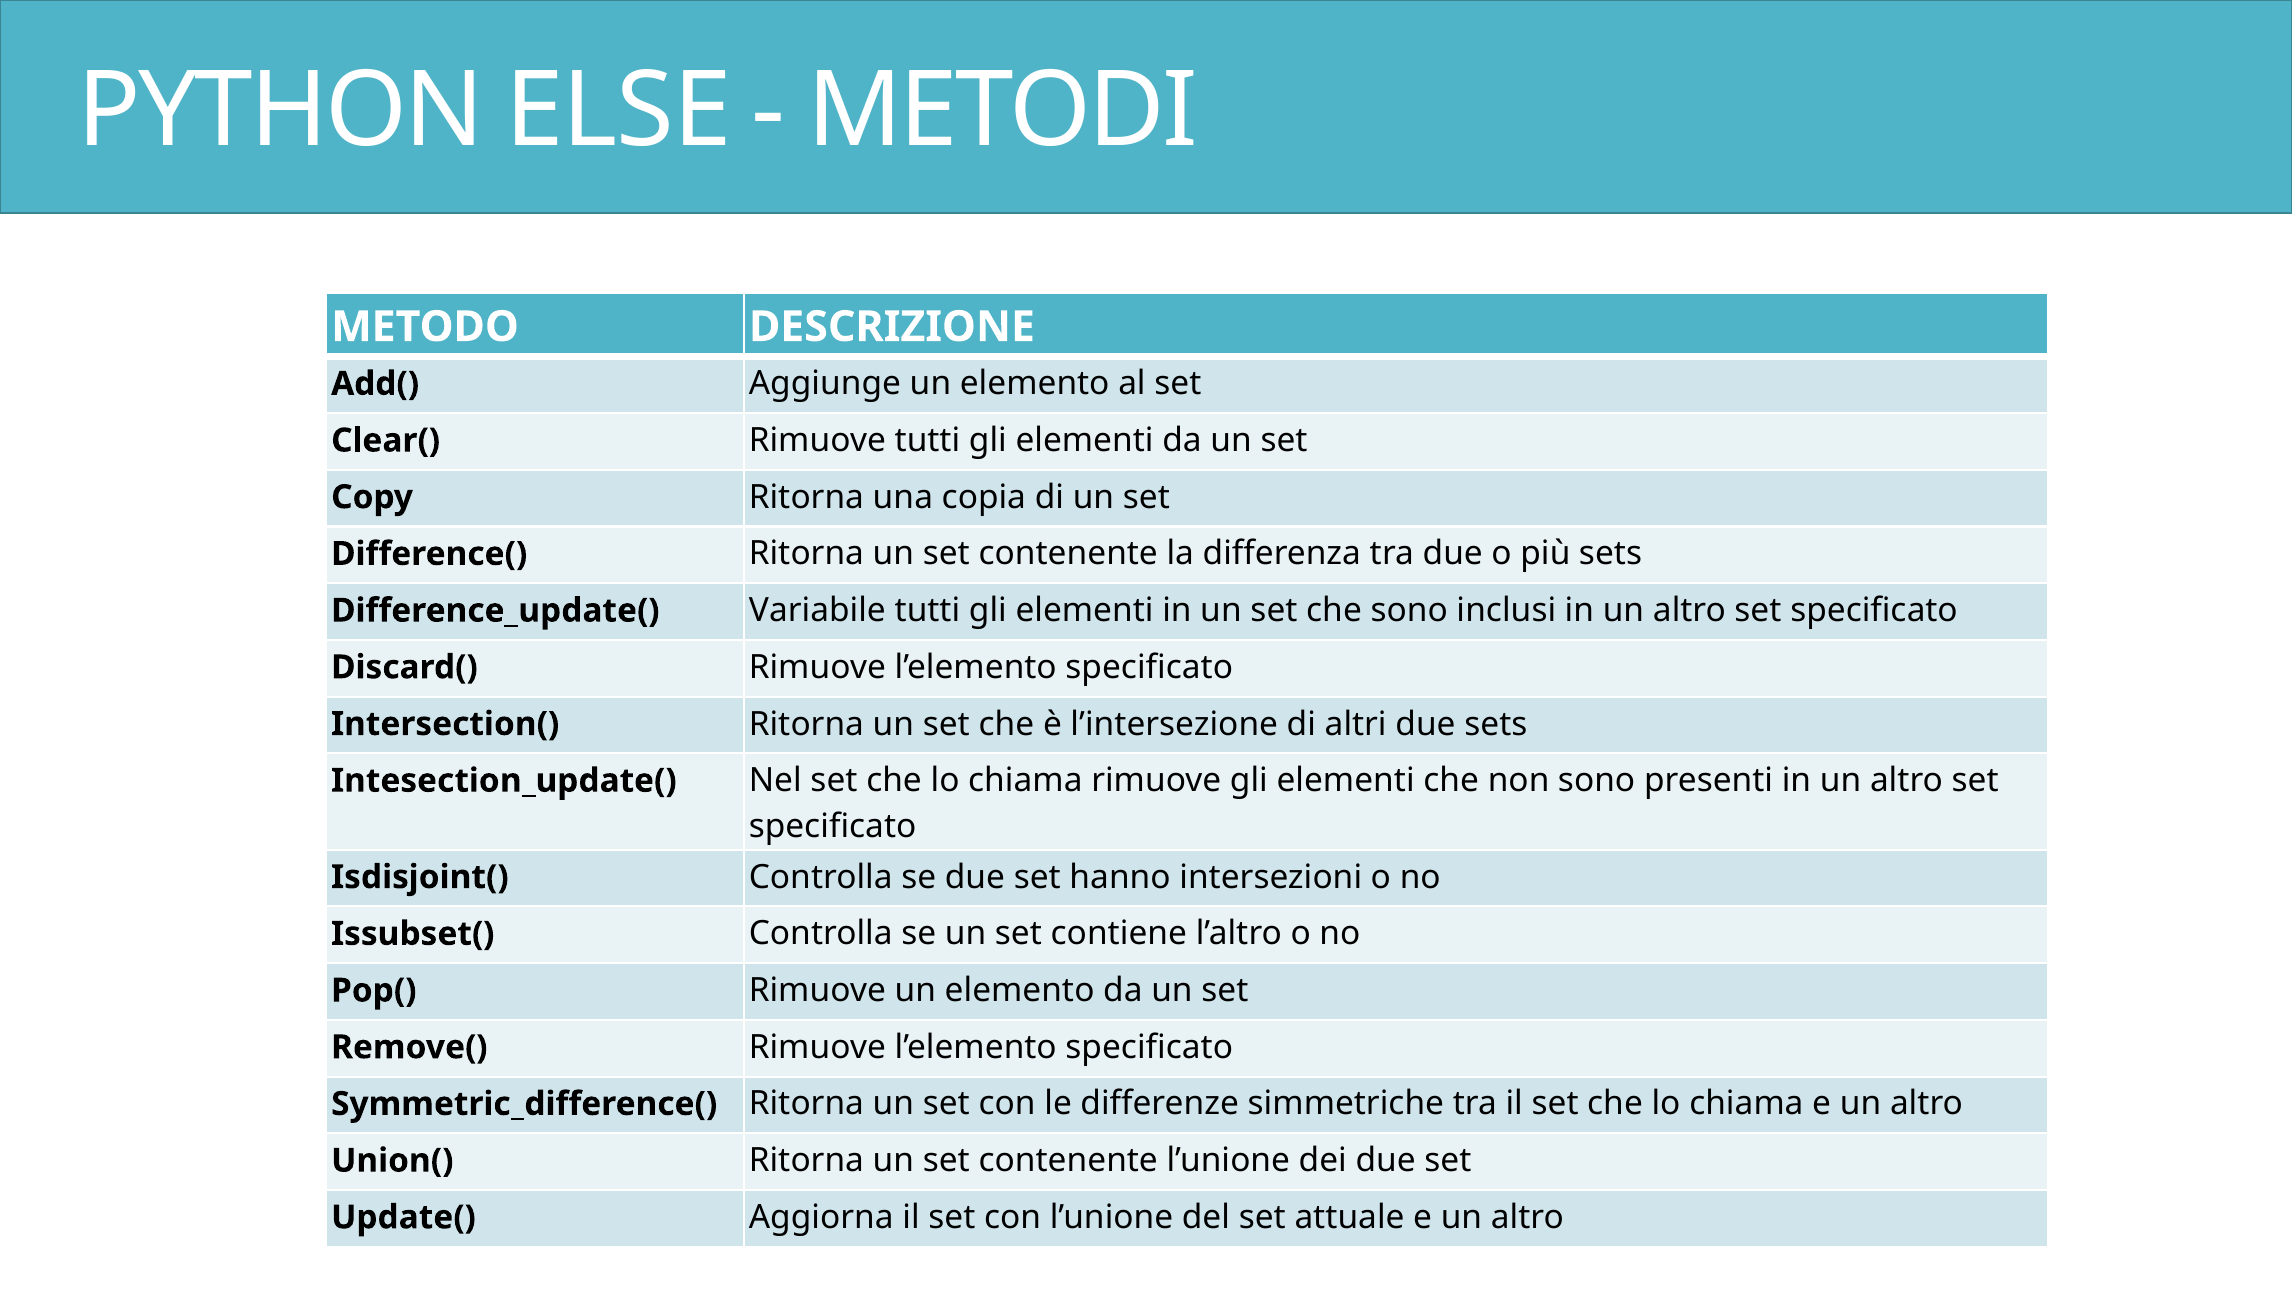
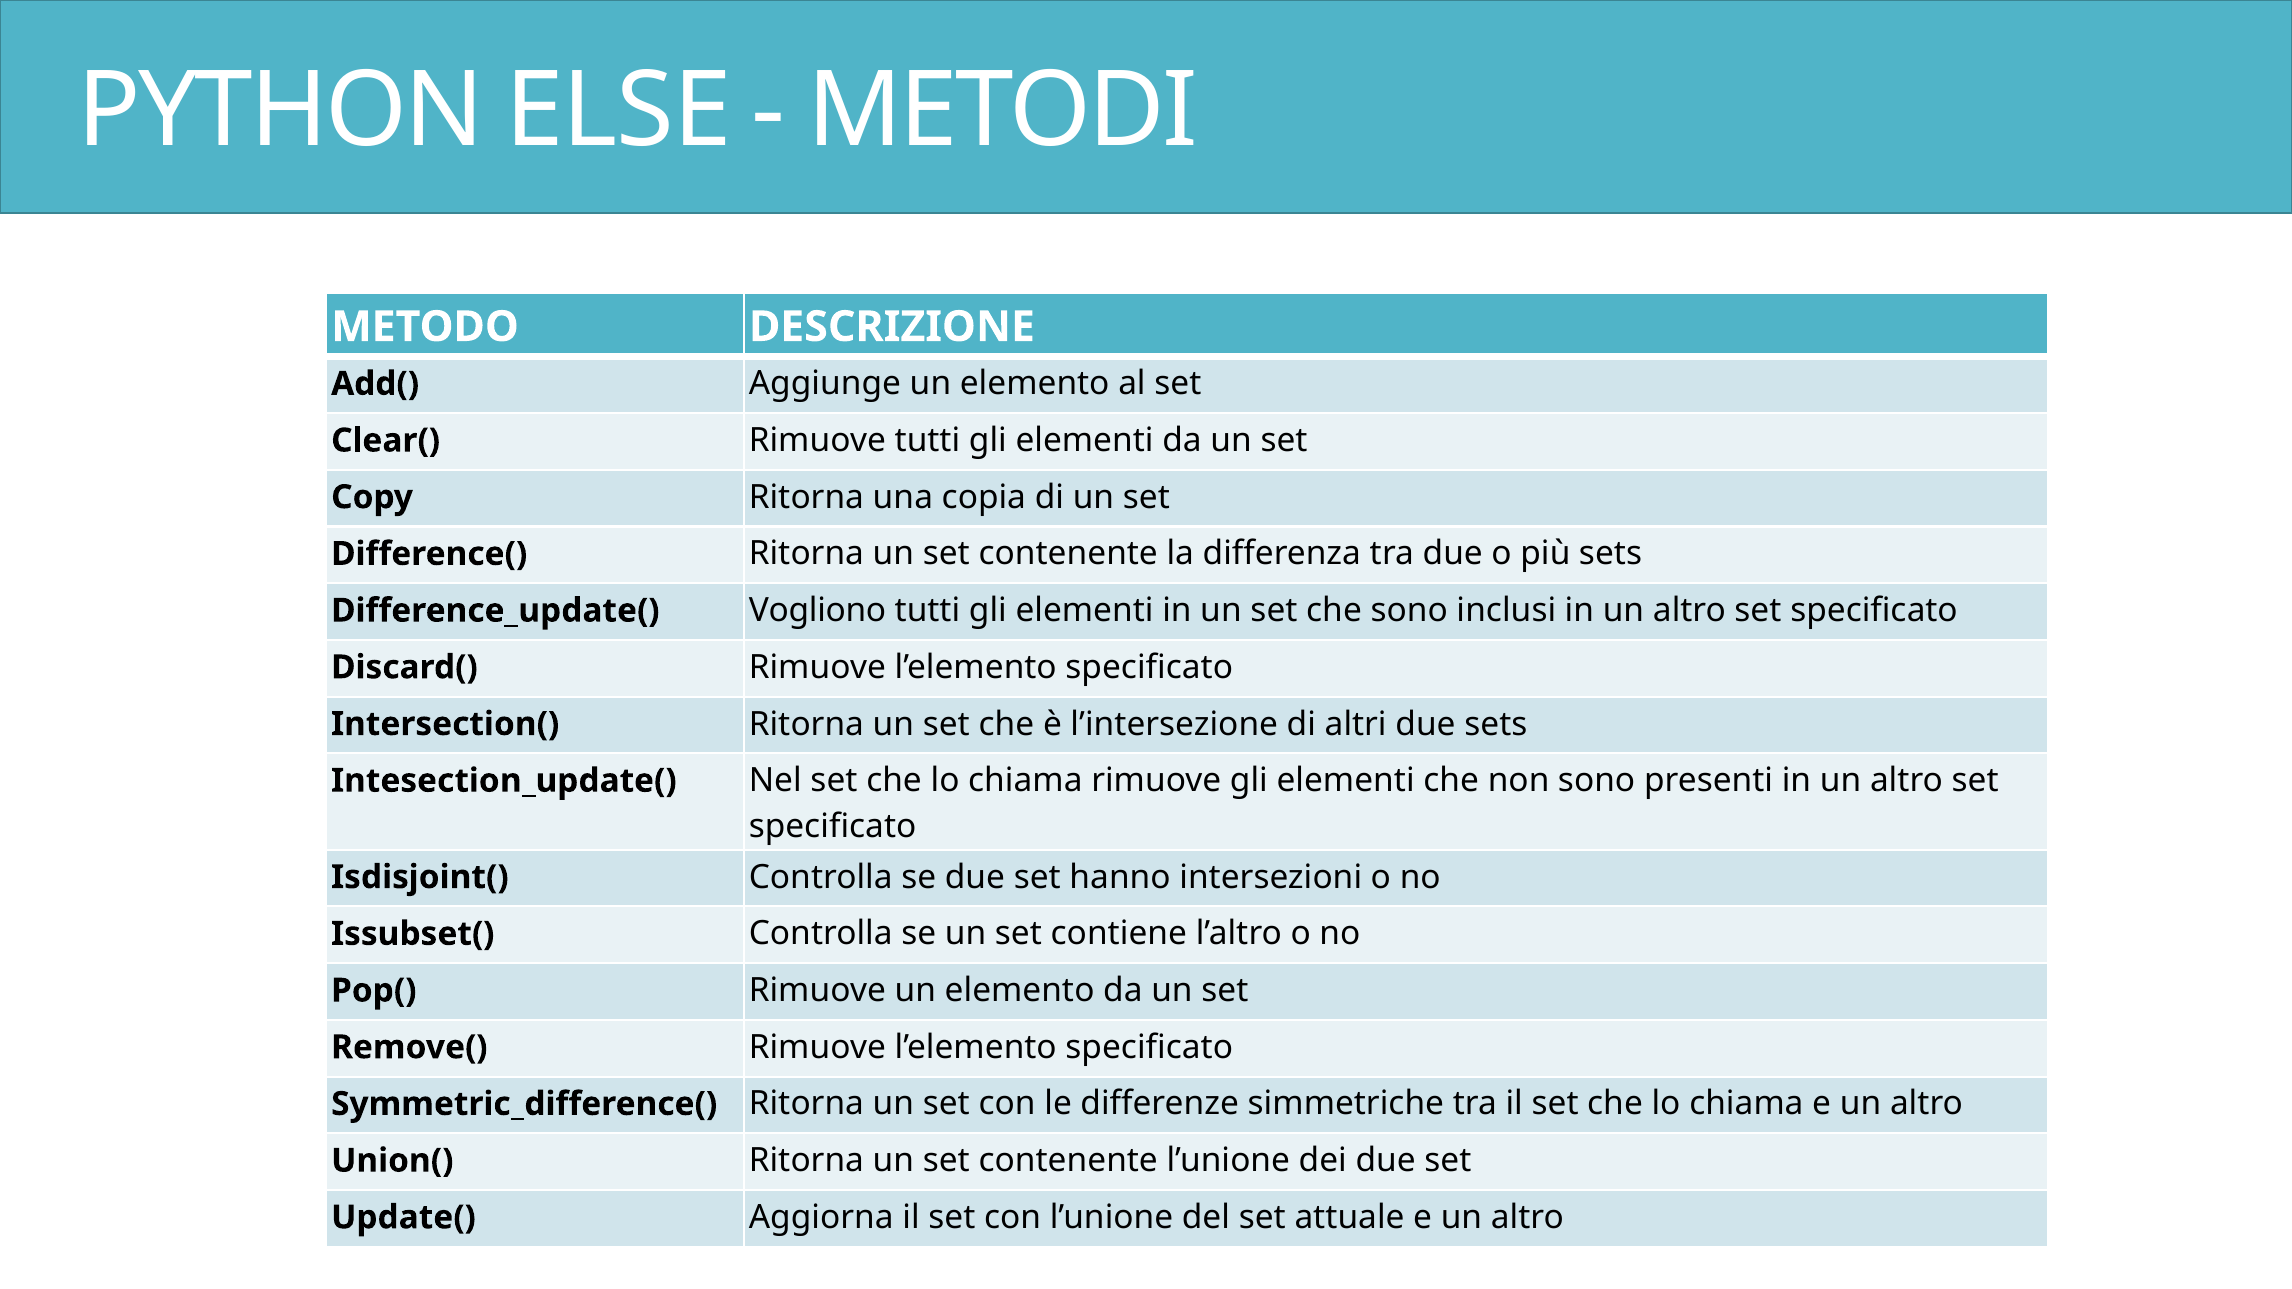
Variabile: Variabile -> Vogliono
